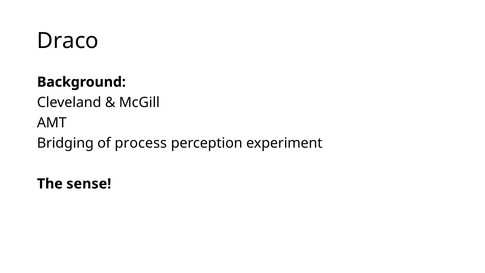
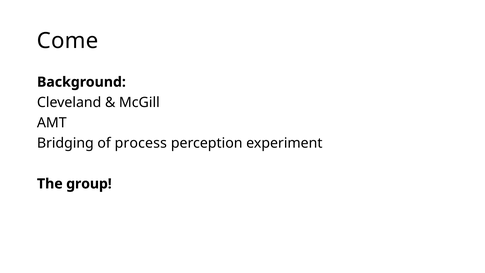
Draco: Draco -> Come
sense: sense -> group
